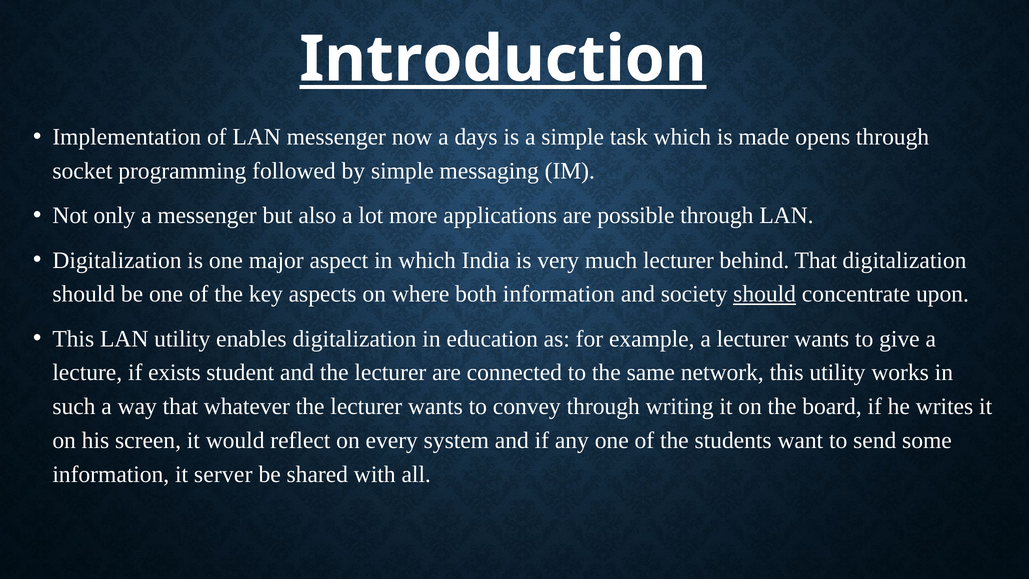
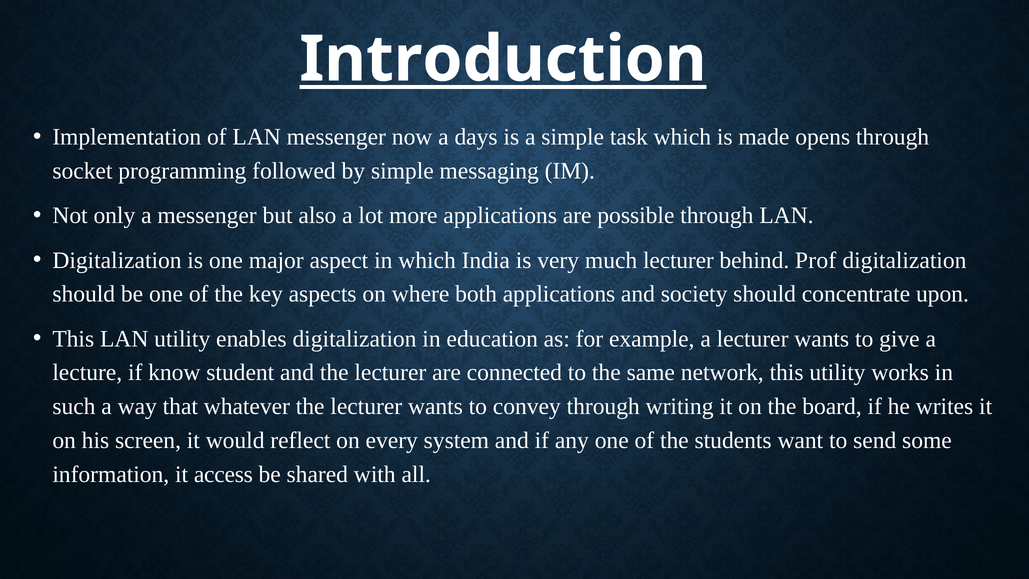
behind That: That -> Prof
both information: information -> applications
should at (765, 294) underline: present -> none
exists: exists -> know
server: server -> access
